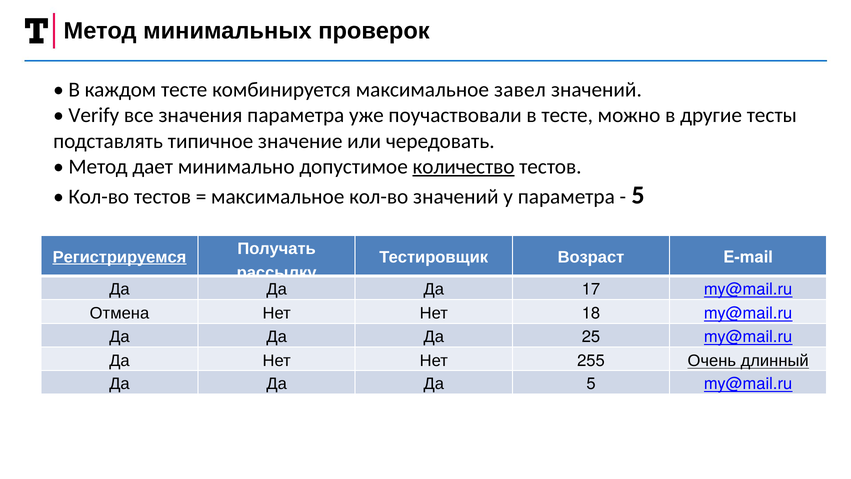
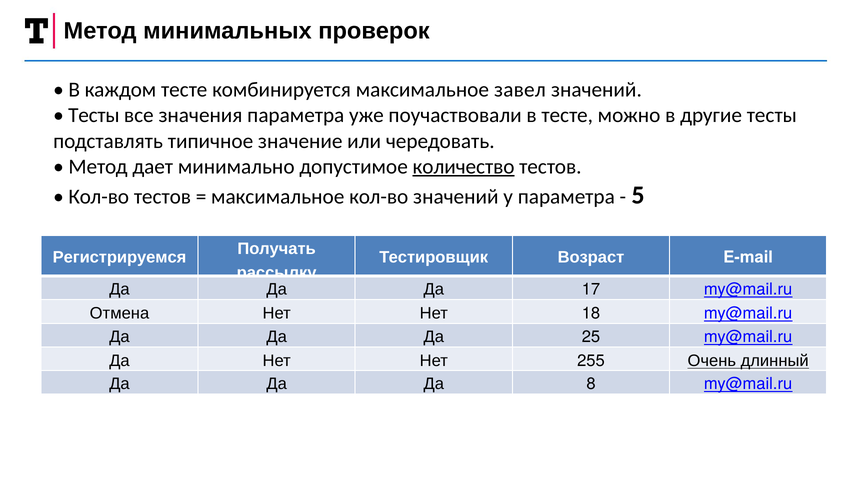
Verify at (94, 115): Verify -> Тесты
Регистрируемся underline: present -> none
Да 5: 5 -> 8
